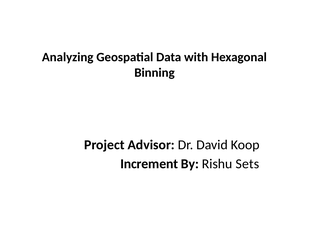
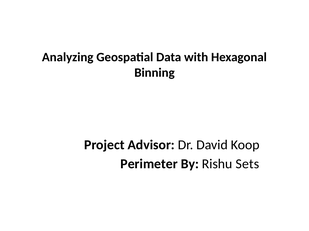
Increment: Increment -> Perimeter
